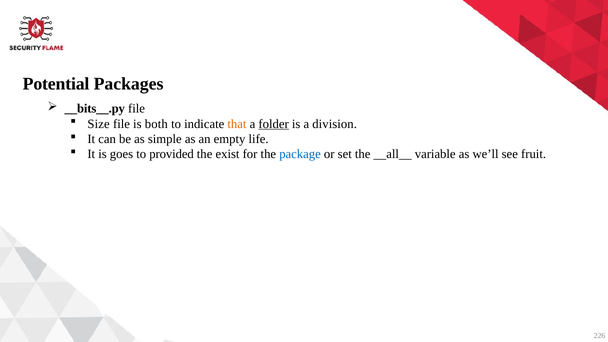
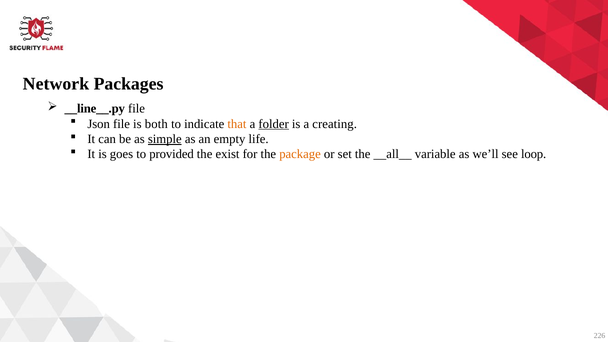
Potential: Potential -> Network
__bits__.py: __bits__.py -> __line__.py
Size: Size -> Json
division: division -> creating
simple underline: none -> present
package colour: blue -> orange
fruit: fruit -> loop
